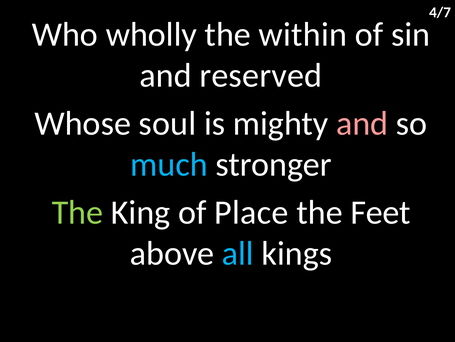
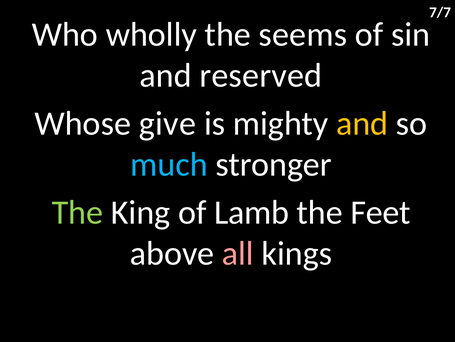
4/7: 4/7 -> 7/7
within: within -> seems
soul: soul -> give
and at (362, 123) colour: pink -> yellow
Place: Place -> Lamb
all colour: light blue -> pink
